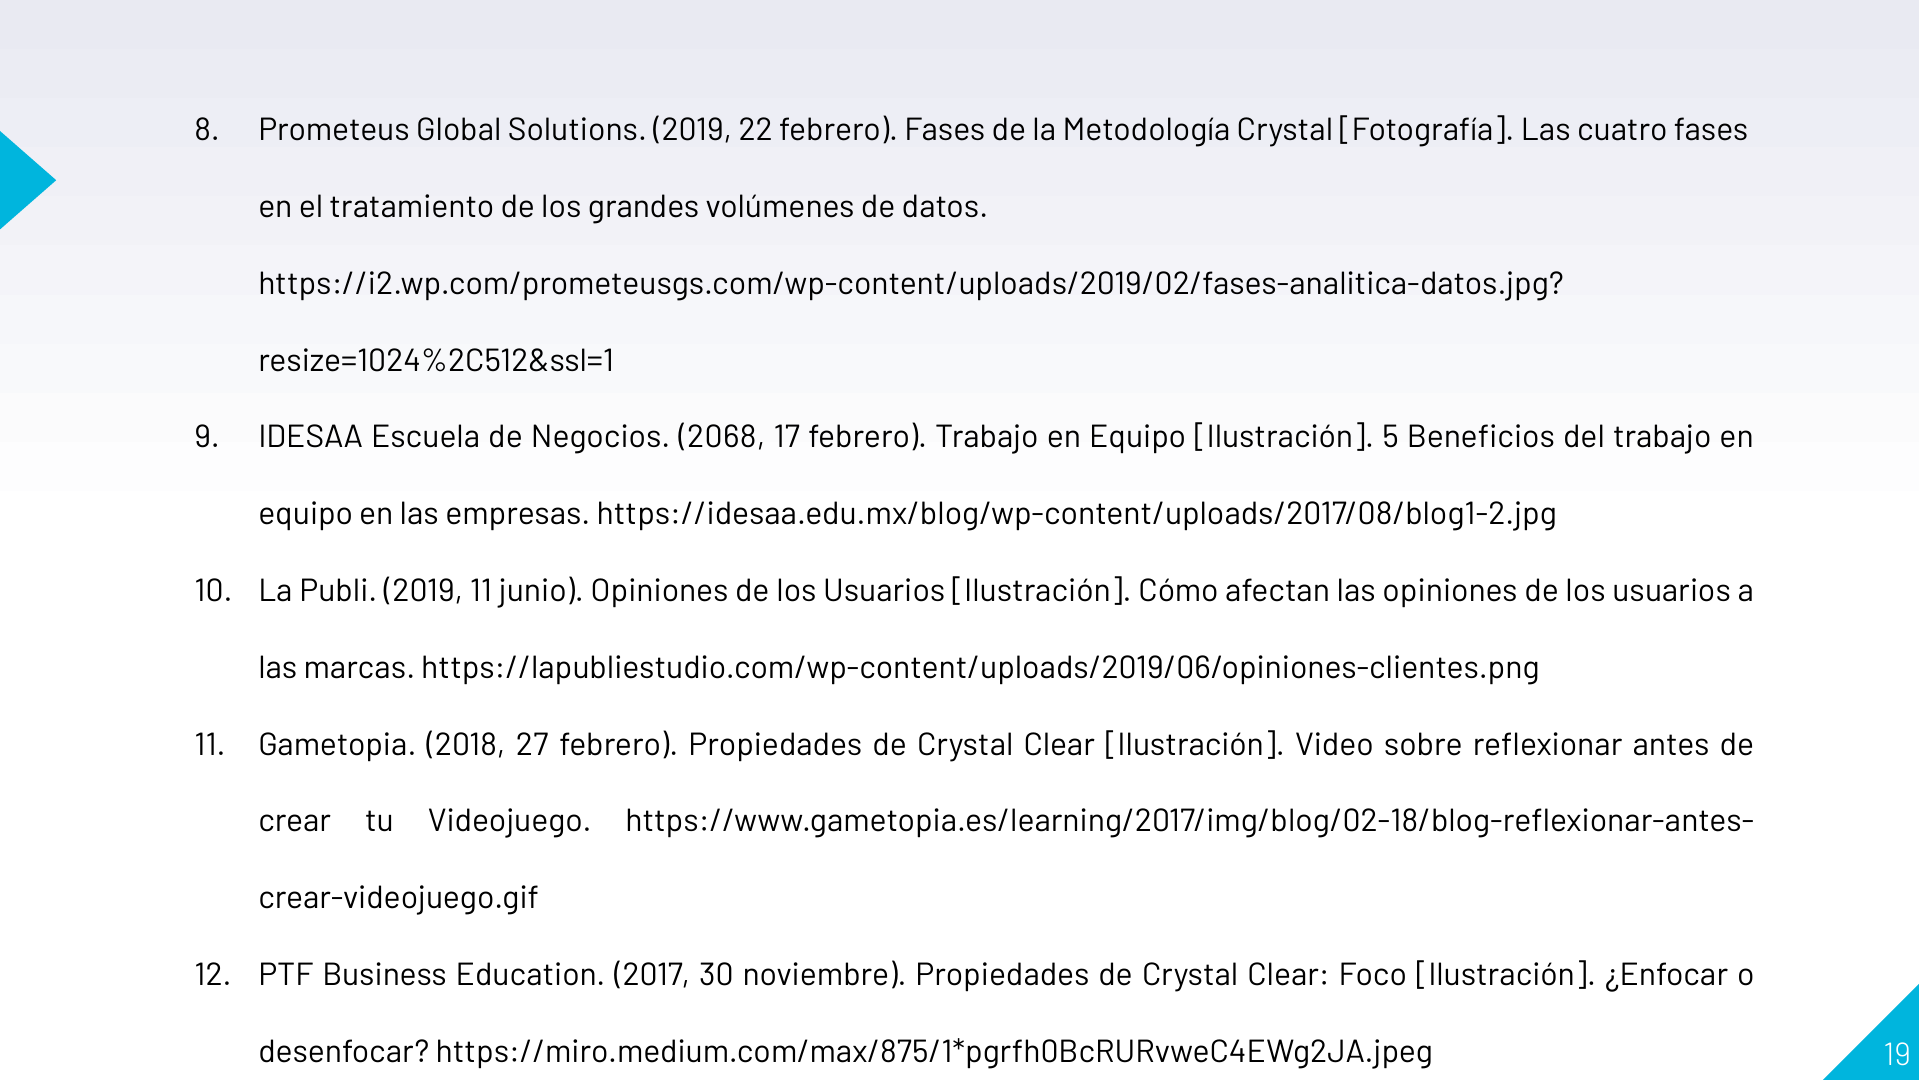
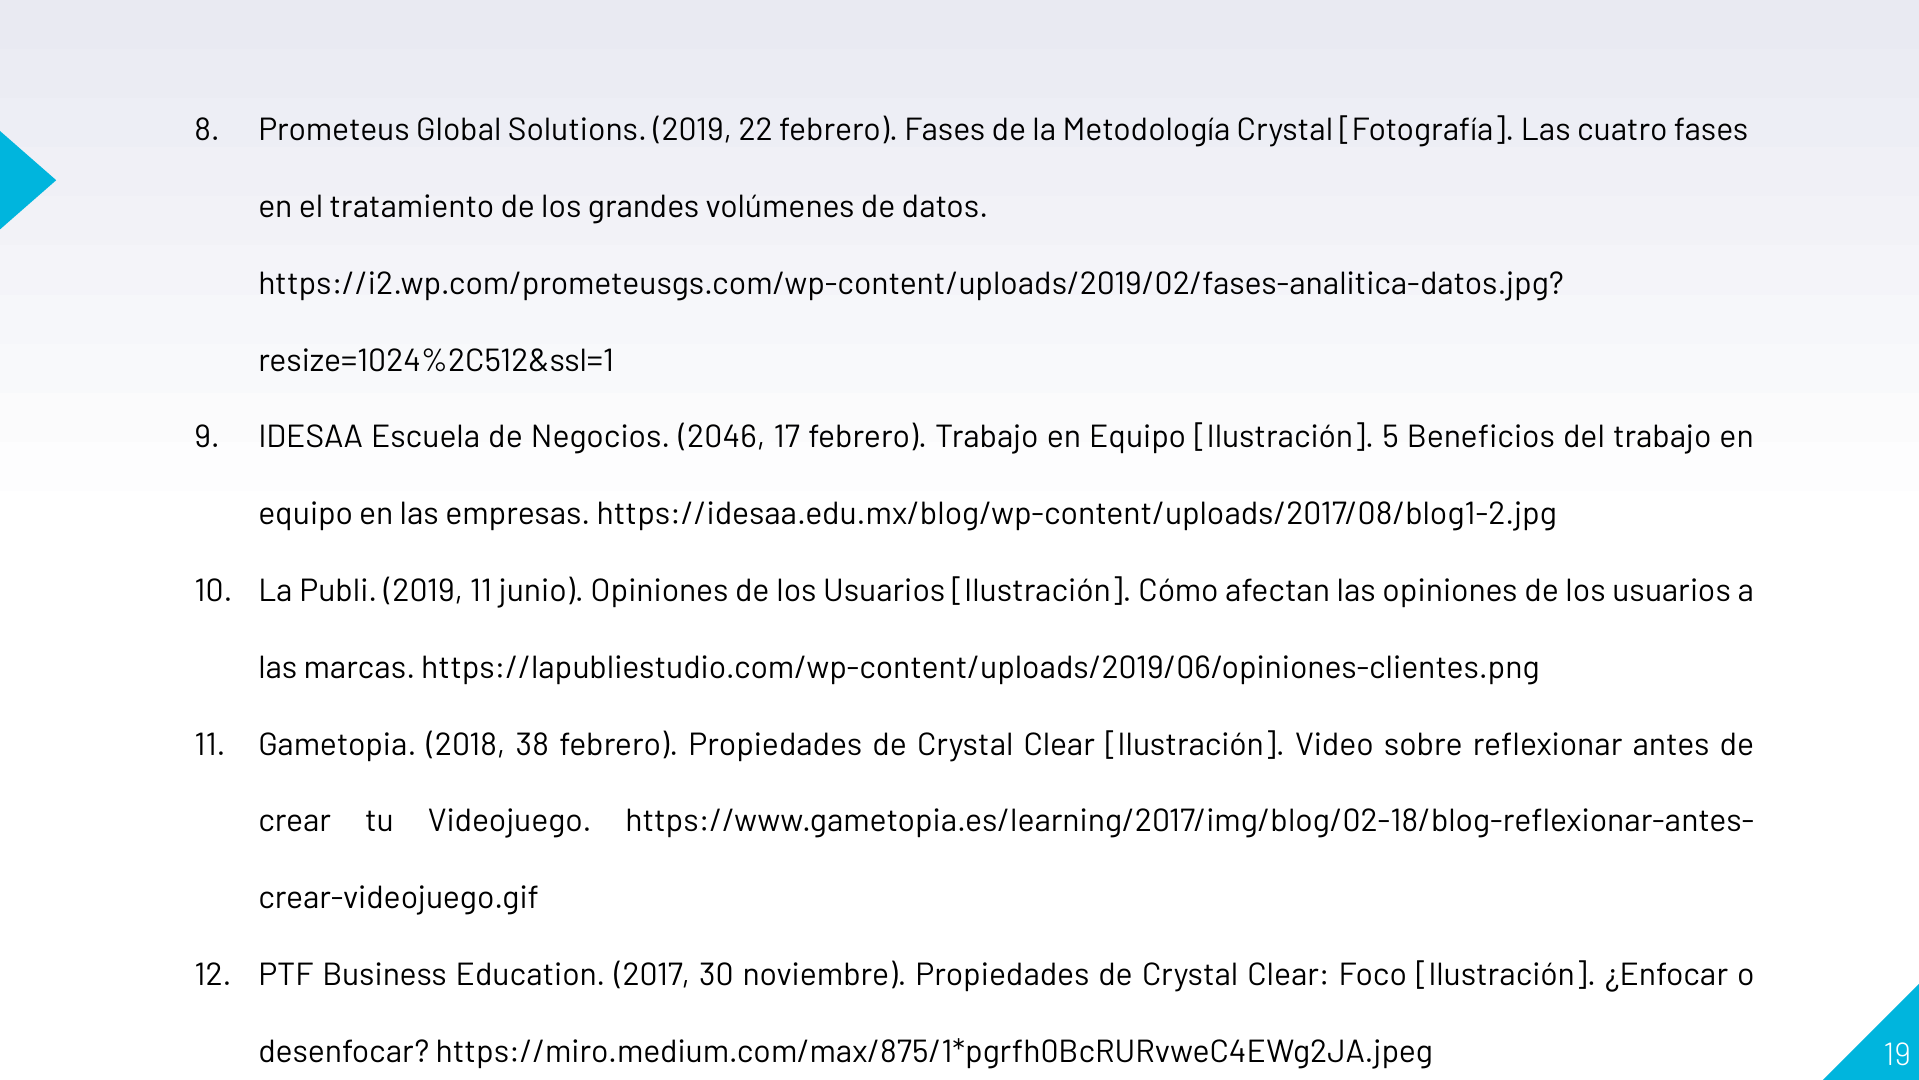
2068: 2068 -> 2046
27: 27 -> 38
